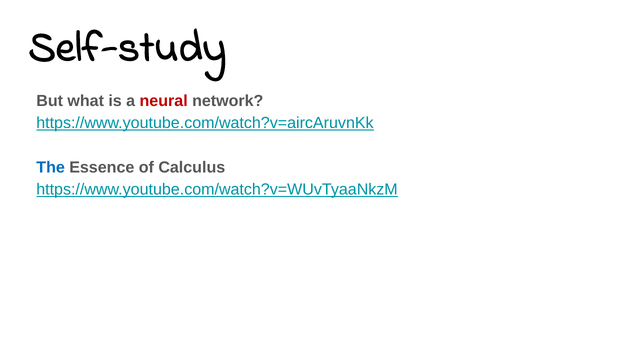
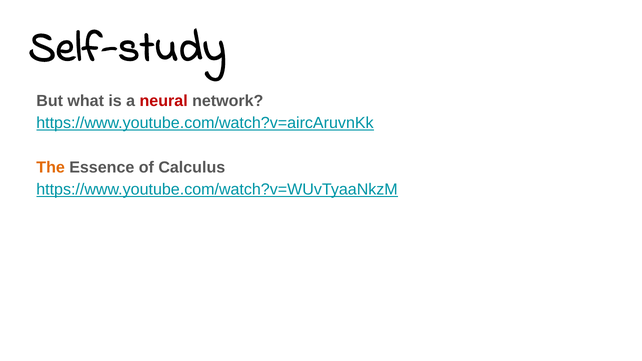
The colour: blue -> orange
